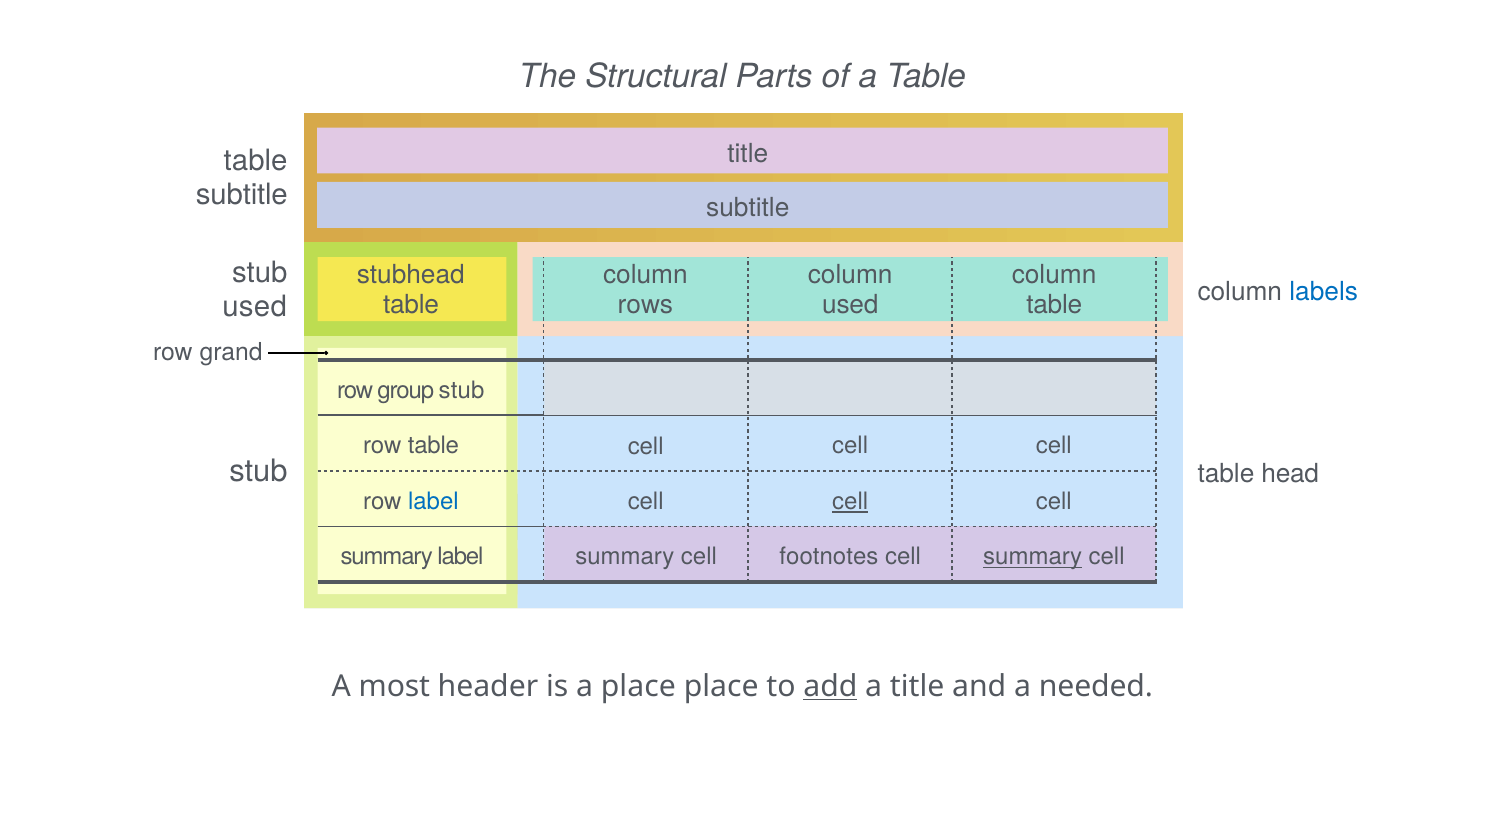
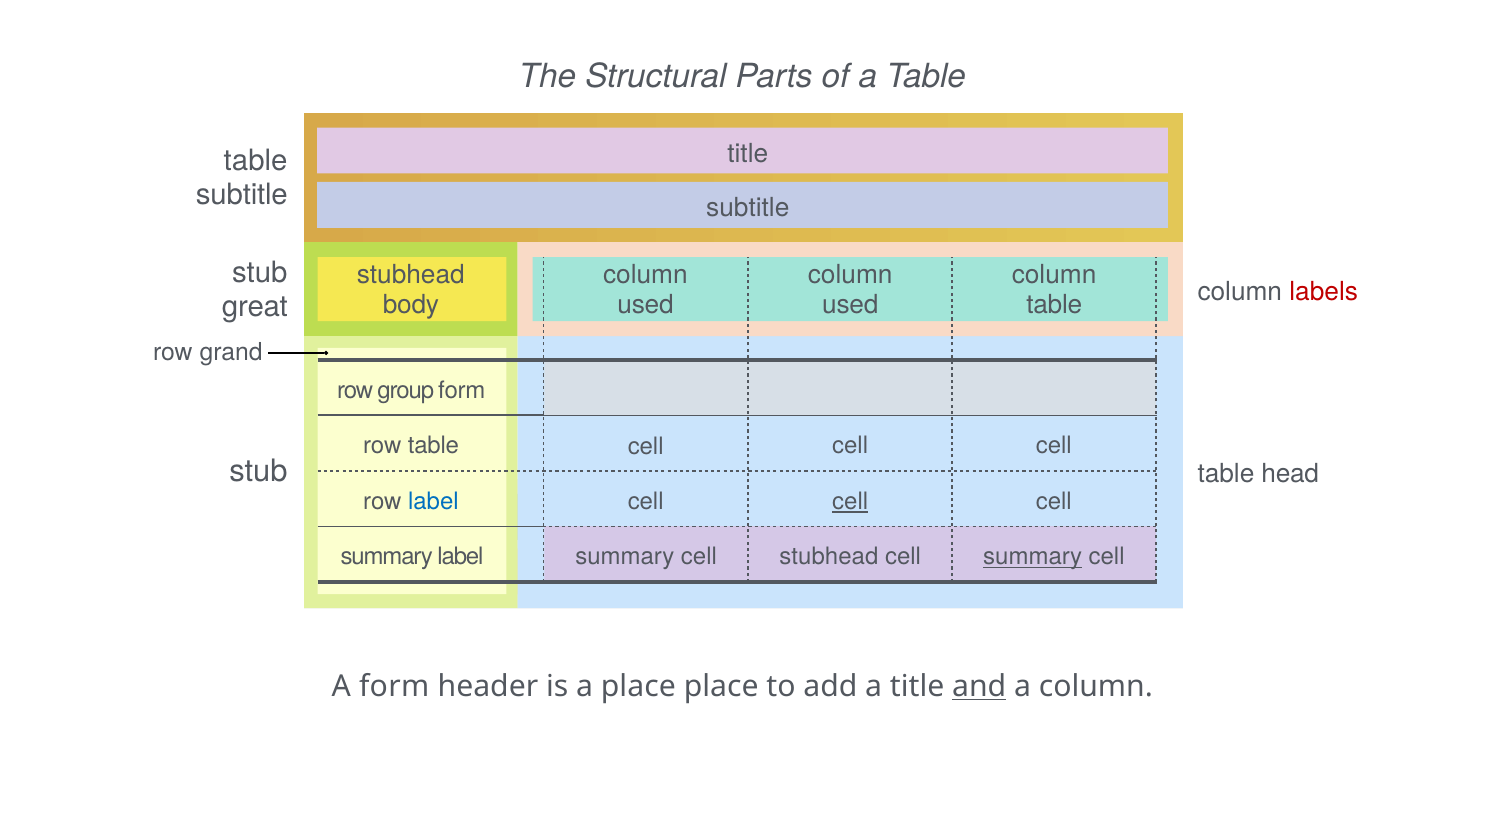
labels colour: blue -> red
rows at (645, 305): rows -> used
table at (411, 305): table -> body
used at (255, 307): used -> great
group stub: stub -> form
cell footnotes: footnotes -> stubhead
A most: most -> form
add underline: present -> none
and underline: none -> present
a needed: needed -> column
